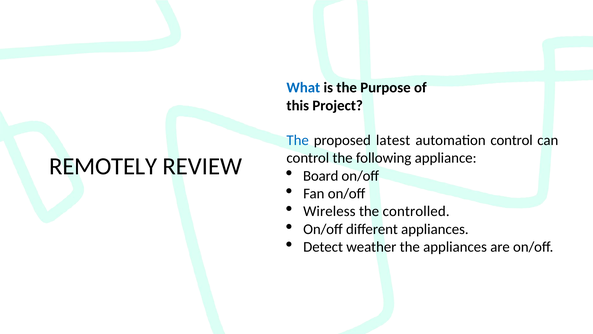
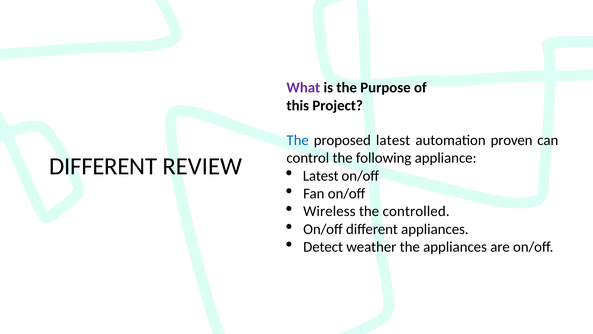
What colour: blue -> purple
automation control: control -> proven
REMOTELY at (103, 166): REMOTELY -> DIFFERENT
Board at (321, 176): Board -> Latest
